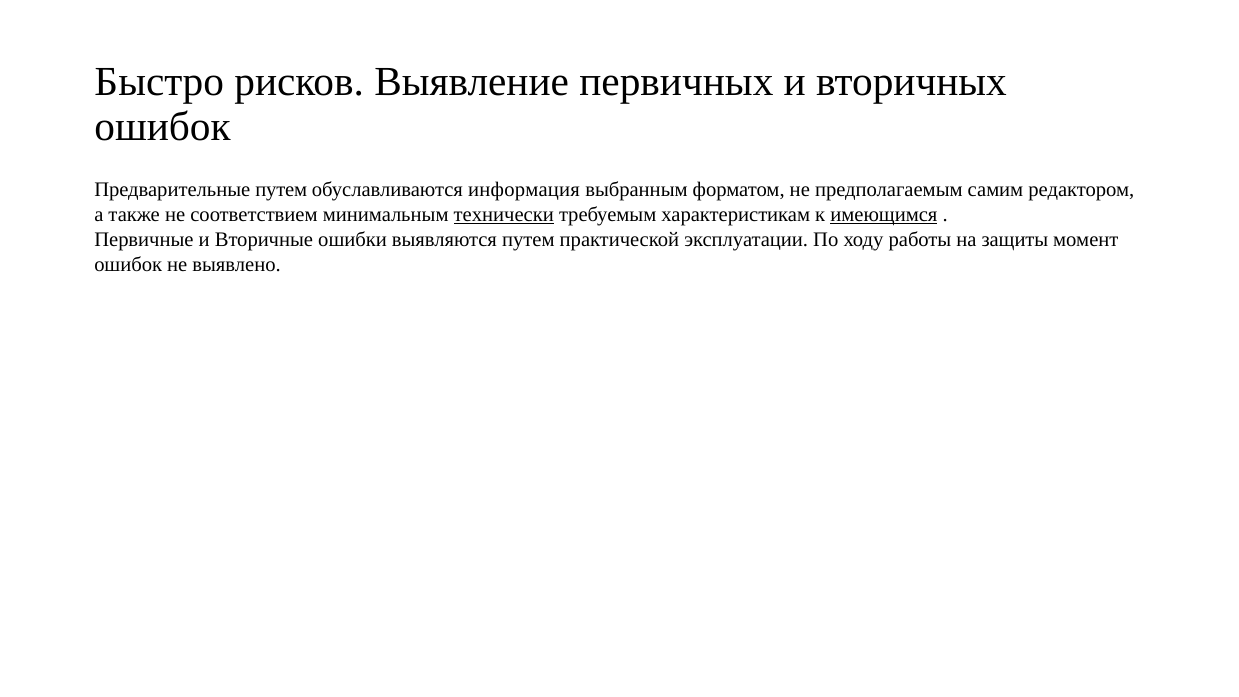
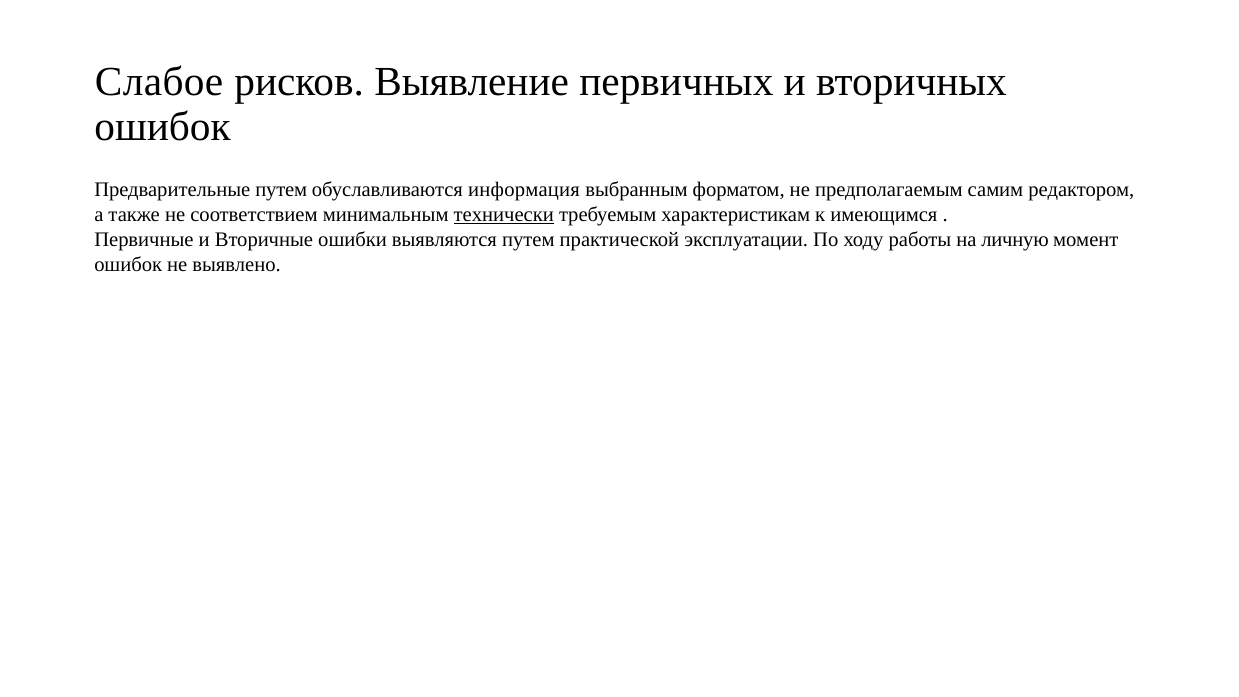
Быстро: Быстро -> Слабое
имеющимся underline: present -> none
защиты: защиты -> личную
